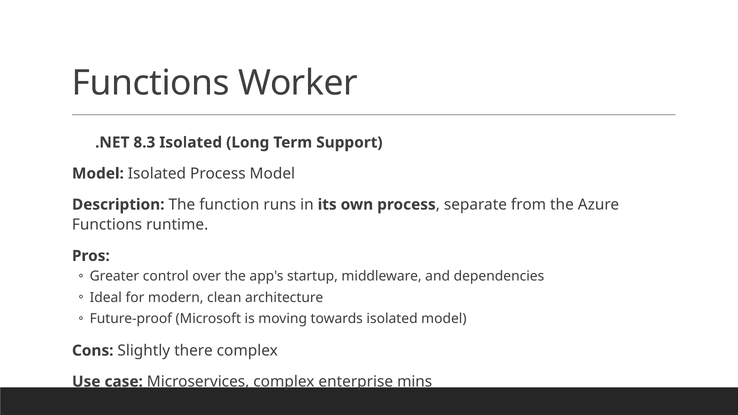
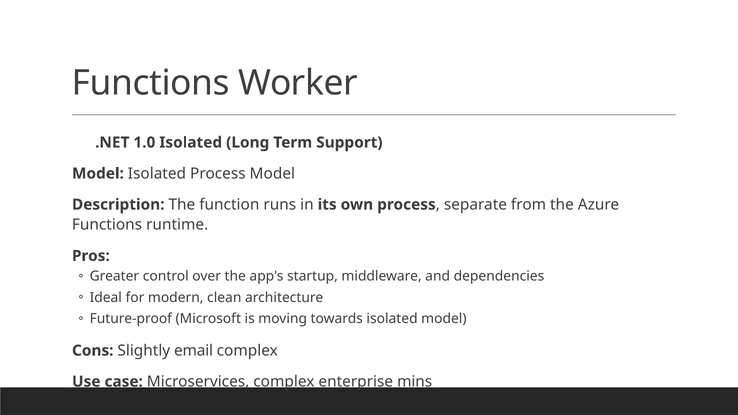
8.3: 8.3 -> 1.0
there: there -> email
